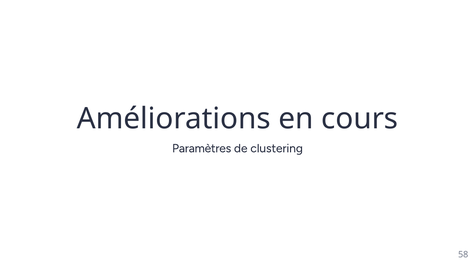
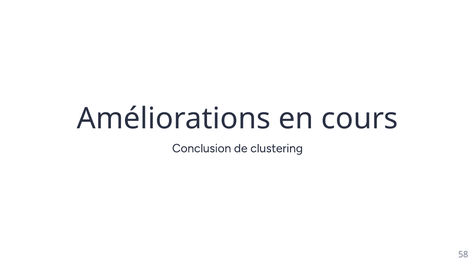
Paramètres: Paramètres -> Conclusion
